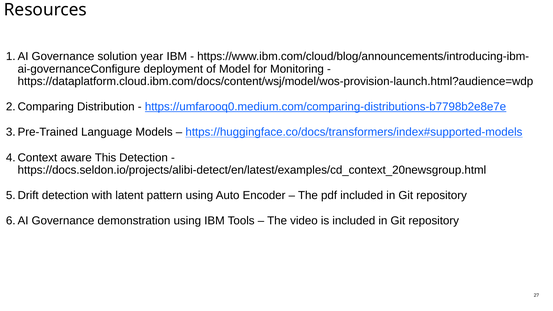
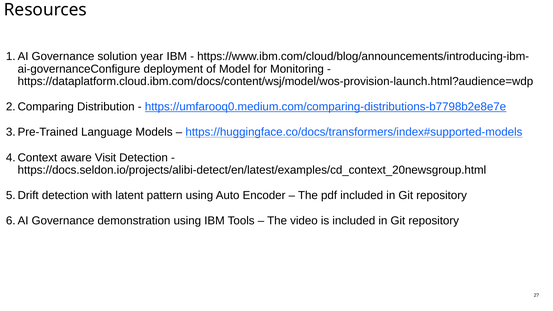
This: This -> Visit
